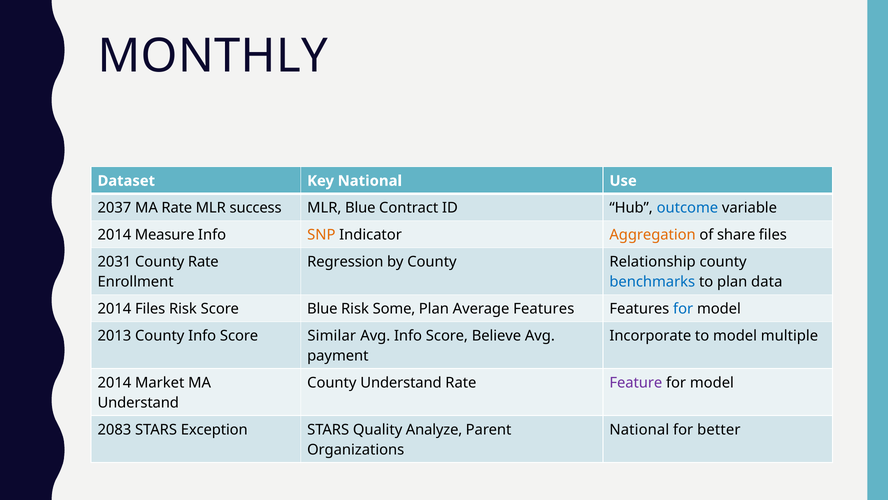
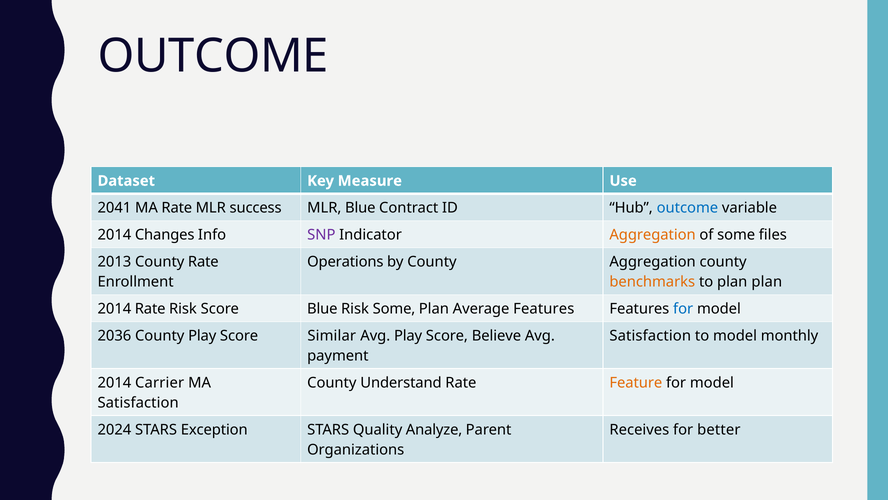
MONTHLY at (213, 56): MONTHLY -> OUTCOME
Key National: National -> Measure
2037: 2037 -> 2041
Measure: Measure -> Changes
SNP colour: orange -> purple
of share: share -> some
2031: 2031 -> 2013
Regression: Regression -> Operations
County Relationship: Relationship -> Aggregation
benchmarks colour: blue -> orange
plan data: data -> plan
2014 Files: Files -> Rate
2013: 2013 -> 2036
County Info: Info -> Play
Avg Info: Info -> Play
Incorporate at (650, 336): Incorporate -> Satisfaction
multiple: multiple -> monthly
Market: Market -> Carrier
Feature colour: purple -> orange
Understand at (138, 403): Understand -> Satisfaction
2083: 2083 -> 2024
National at (639, 429): National -> Receives
